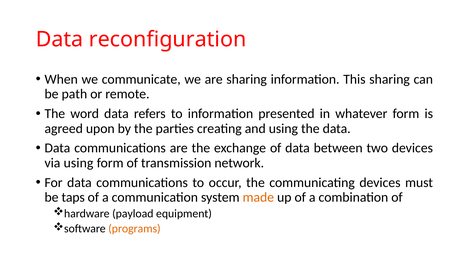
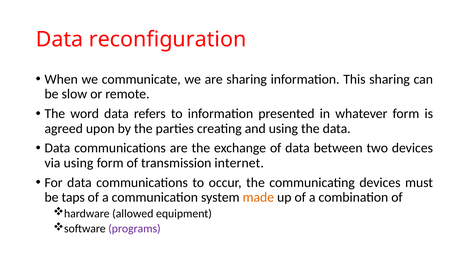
path: path -> slow
network: network -> internet
payload: payload -> allowed
programs colour: orange -> purple
